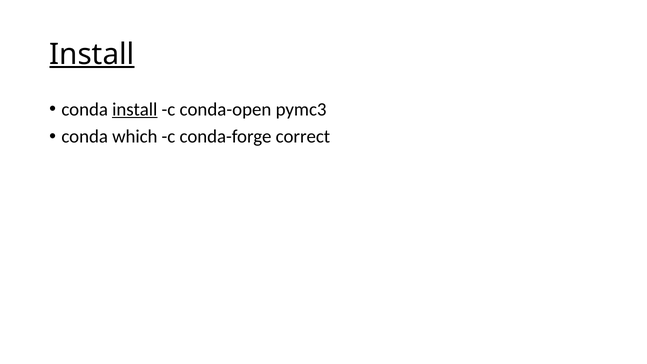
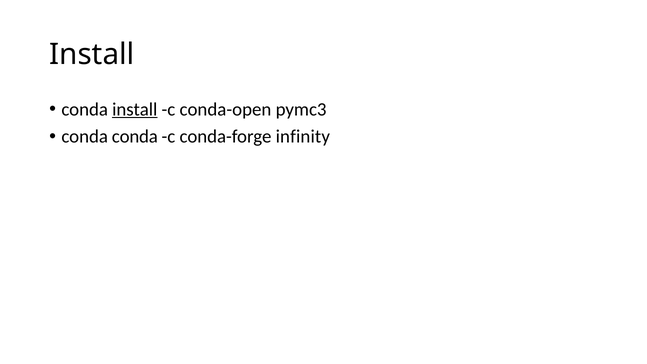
Install at (92, 54) underline: present -> none
conda which: which -> conda
correct: correct -> infinity
